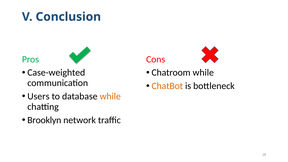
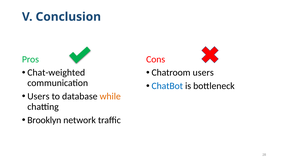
Case-weighted: Case-weighted -> Chat-weighted
Chatroom while: while -> users
ChatBot colour: orange -> blue
